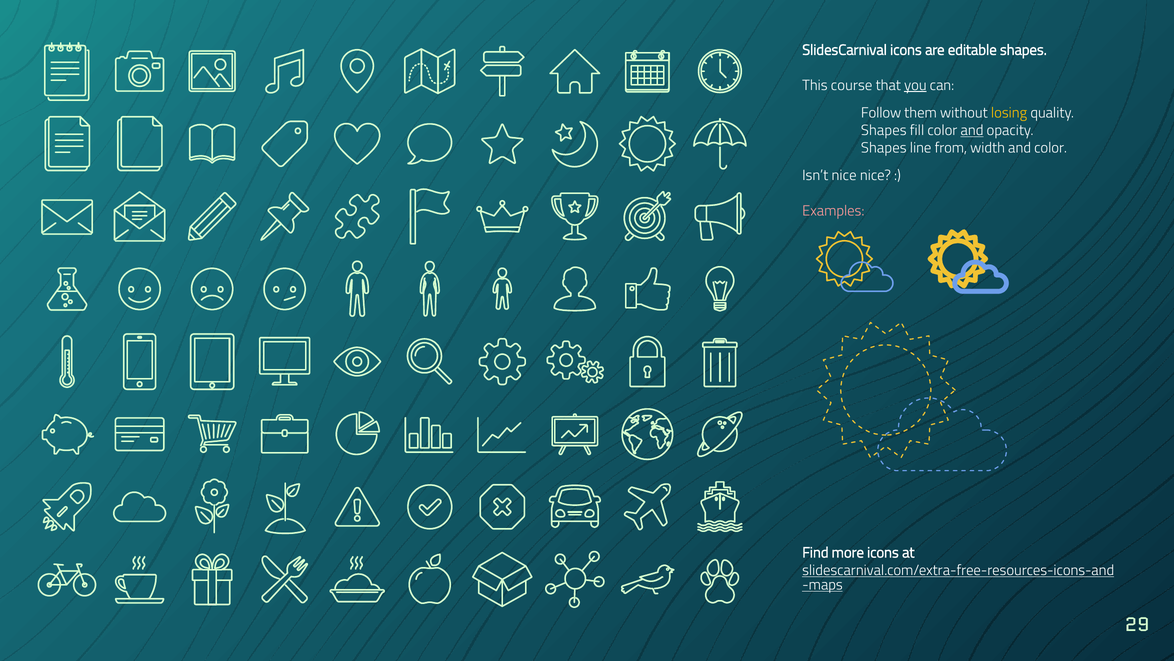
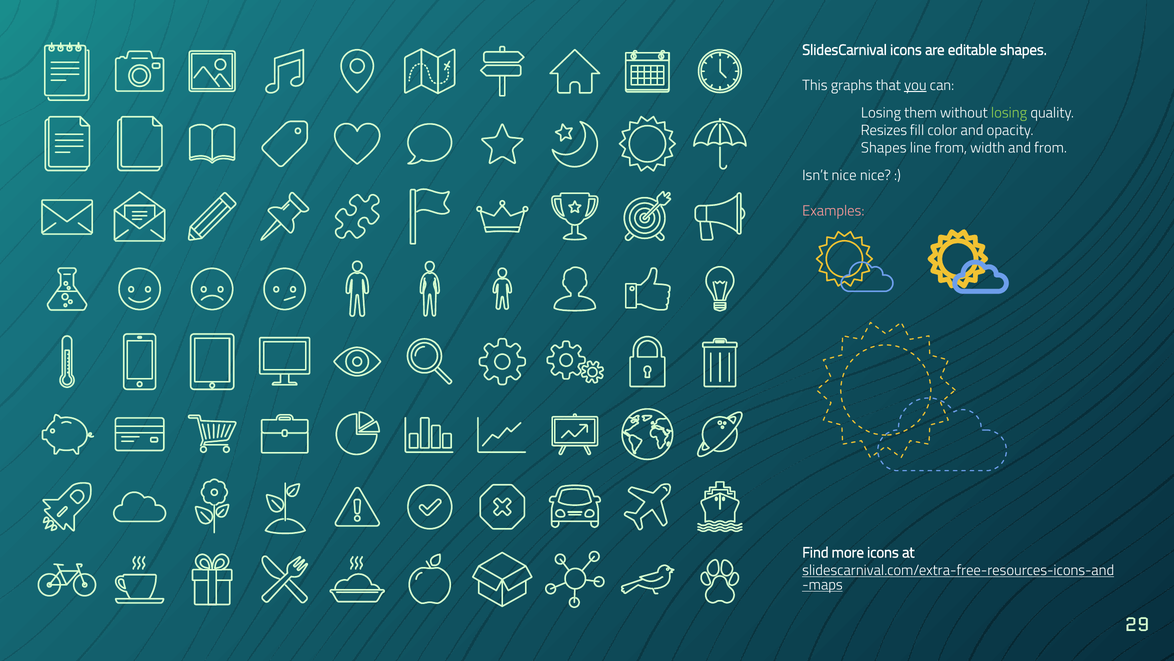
course: course -> graphs
Follow at (881, 113): Follow -> Losing
losing at (1009, 113) colour: yellow -> light green
Shapes at (884, 130): Shapes -> Resizes
and at (972, 130) underline: present -> none
and color: color -> from
